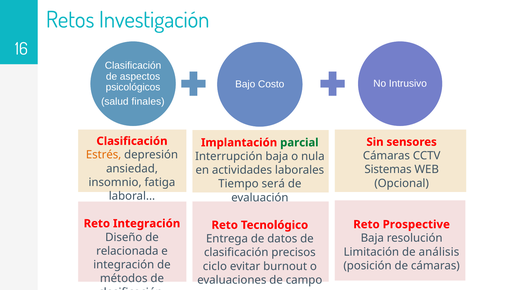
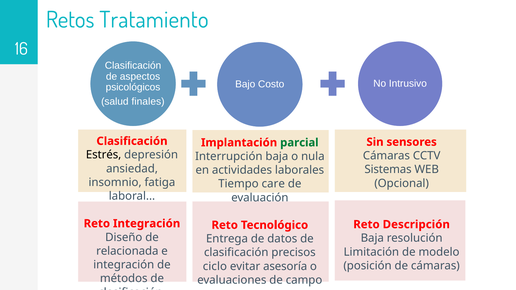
Investigación: Investigación -> Tratamiento
Estrés colour: orange -> black
será: será -> care
Prospective: Prospective -> Descripción
análisis: análisis -> modelo
burnout: burnout -> asesoría
